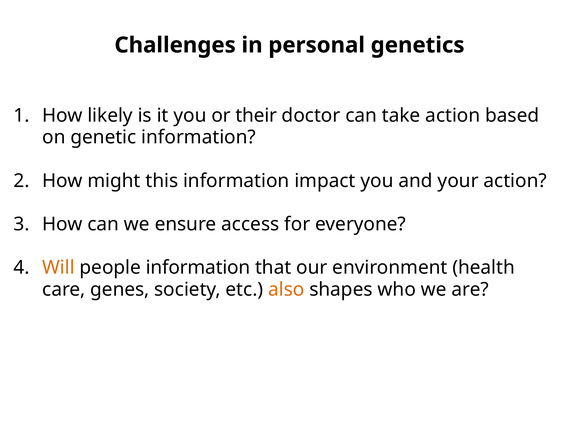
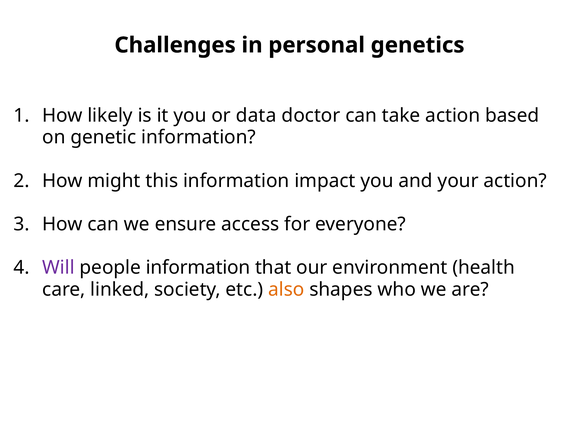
their: their -> data
Will colour: orange -> purple
genes: genes -> linked
